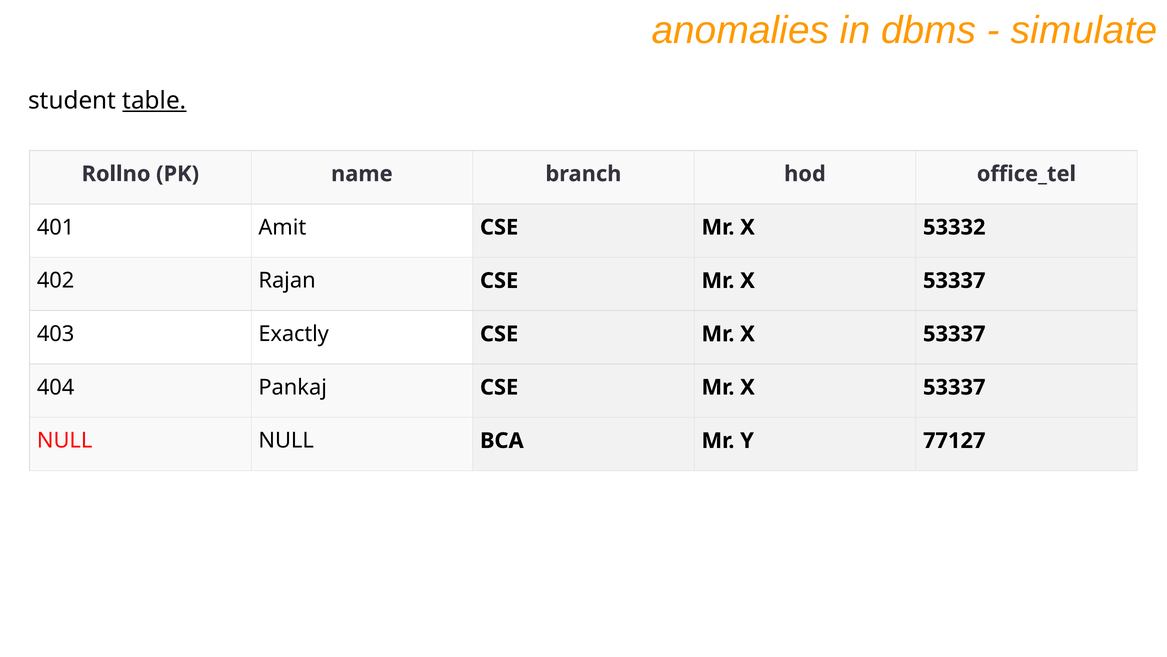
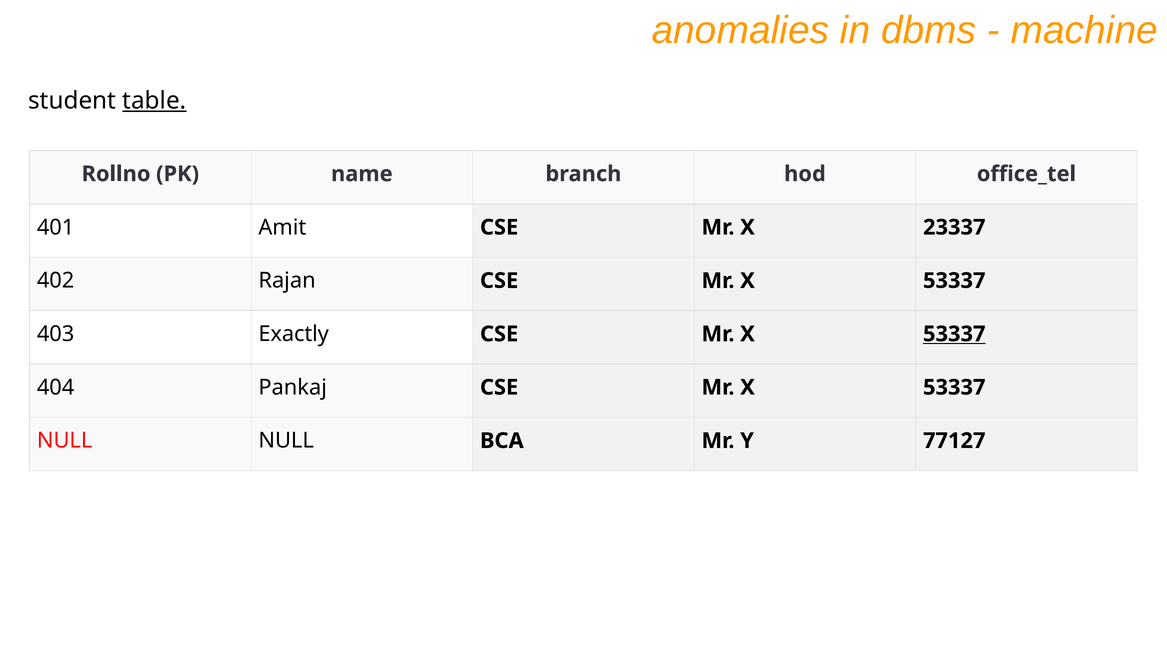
simulate: simulate -> machine
53332: 53332 -> 23337
53337 at (954, 334) underline: none -> present
